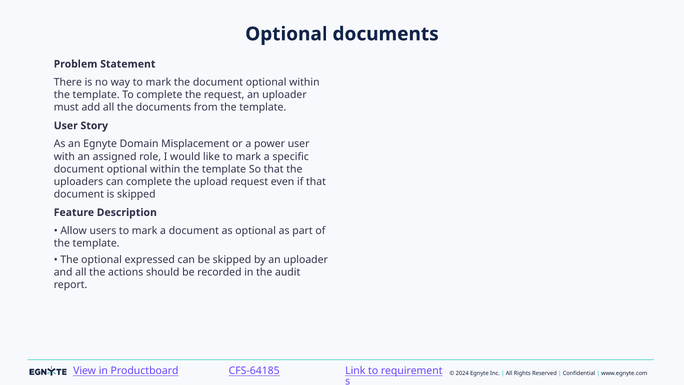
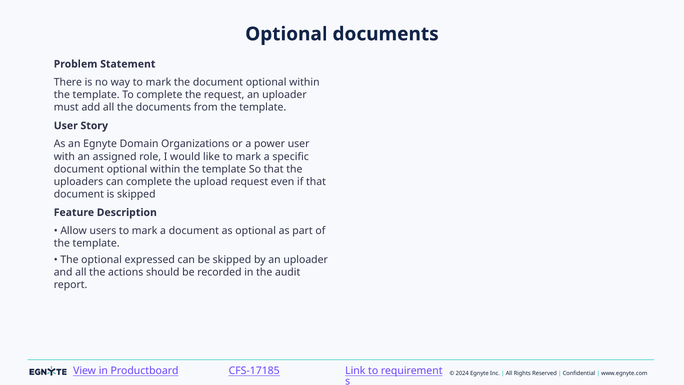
Misplacement: Misplacement -> Organizations
CFS-64185: CFS-64185 -> CFS-17185
